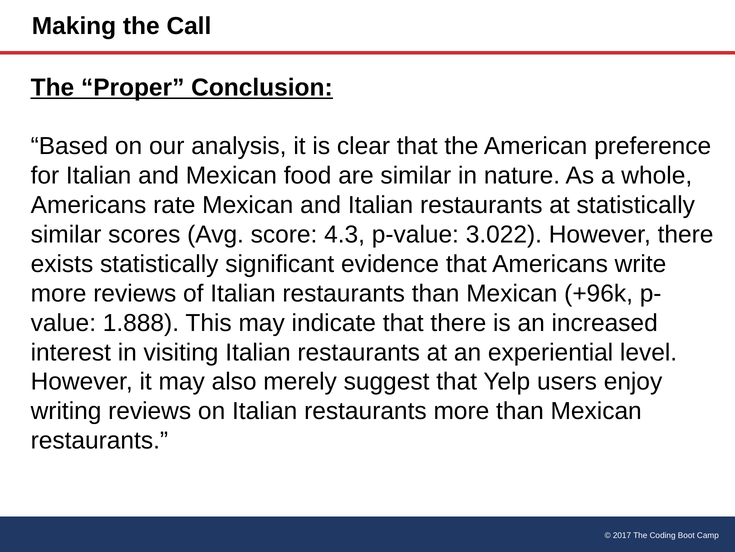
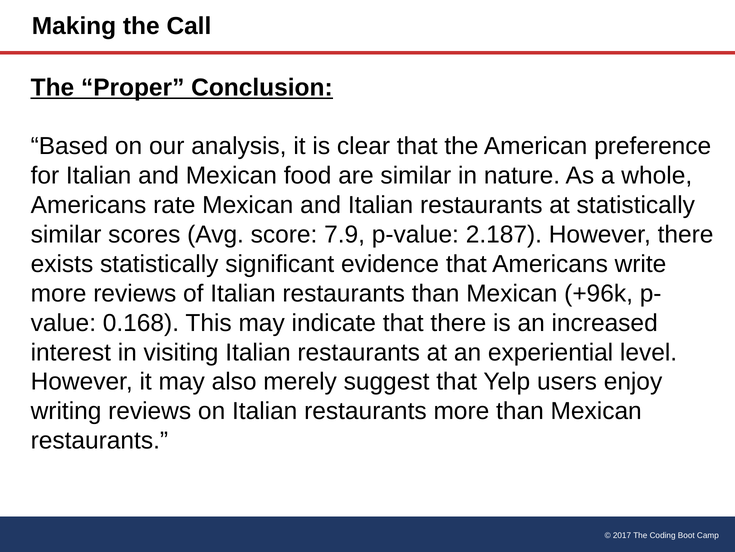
4.3: 4.3 -> 7.9
3.022: 3.022 -> 2.187
1.888: 1.888 -> 0.168
